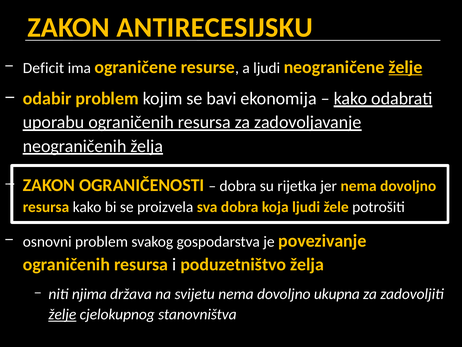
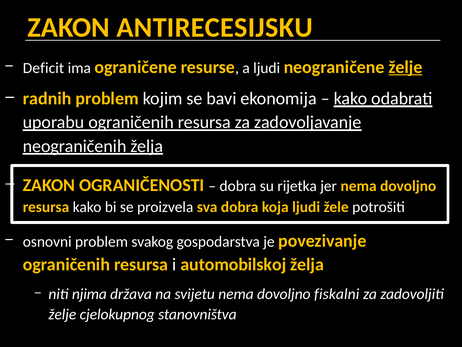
odabir: odabir -> radnih
poduzetništvo: poduzetništvo -> automobilskoj
ukupna: ukupna -> fiskalni
želje at (62, 314) underline: present -> none
